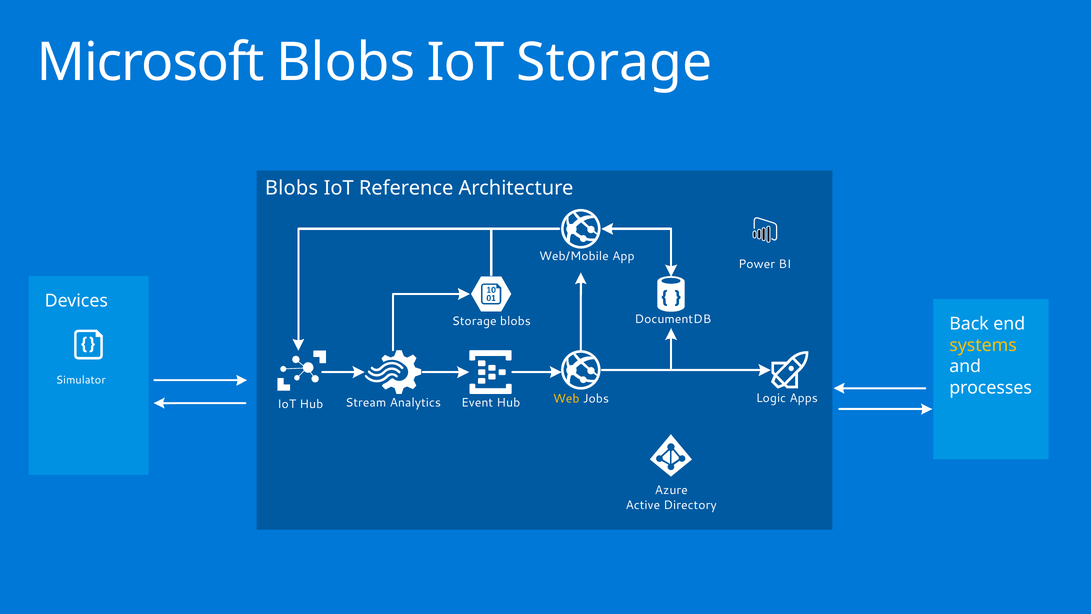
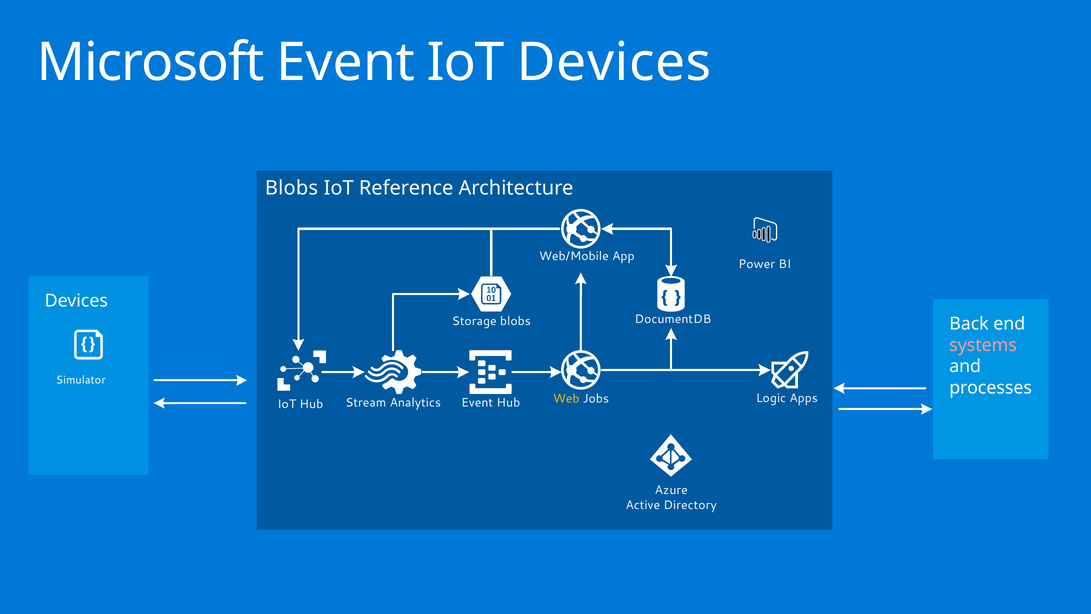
Microsoft Blobs: Blobs -> Event
IoT Storage: Storage -> Devices
systems colour: yellow -> pink
